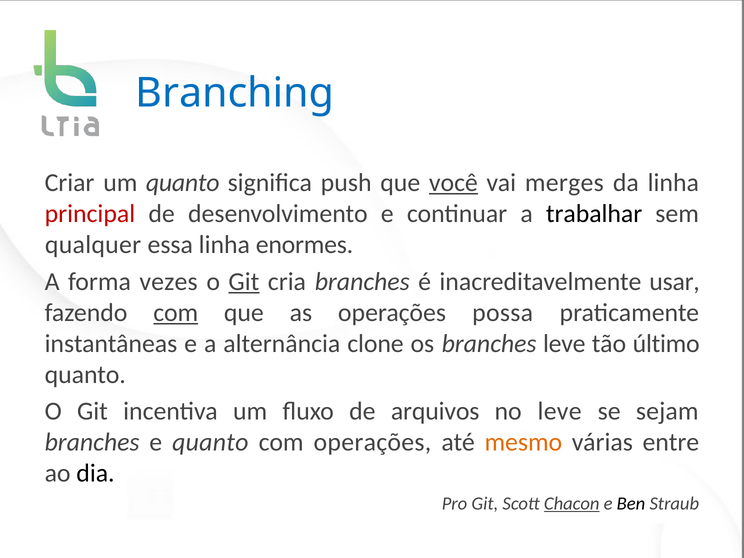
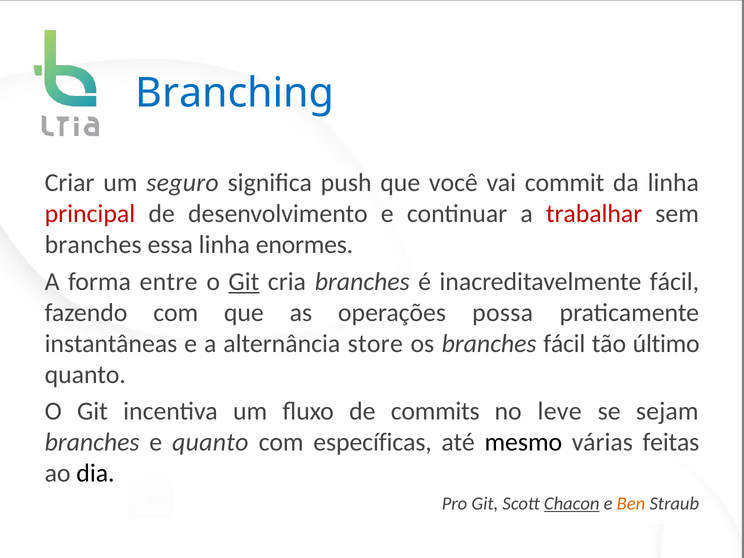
um quanto: quanto -> seguro
você underline: present -> none
merges: merges -> commit
trabalhar colour: black -> red
qualquer at (93, 245): qualquer -> branches
vezes: vezes -> entre
inacreditavelmente usar: usar -> fácil
com at (176, 313) underline: present -> none
clone: clone -> store
branches leve: leve -> fácil
arquivos: arquivos -> commits
com operações: operações -> específicas
mesmo colour: orange -> black
entre: entre -> feitas
Ben colour: black -> orange
